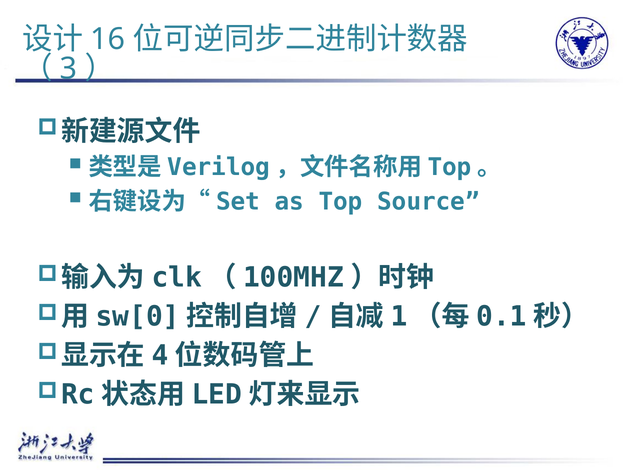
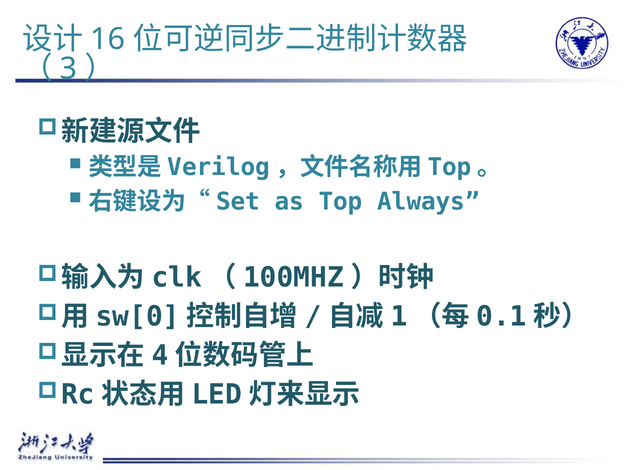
Source: Source -> Always
